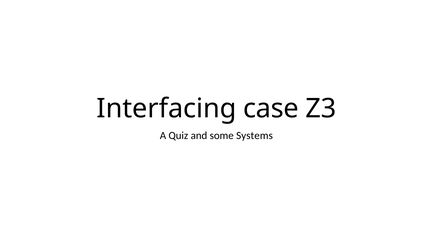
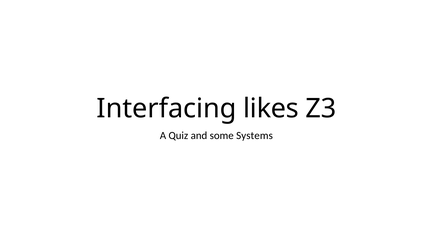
case: case -> likes
